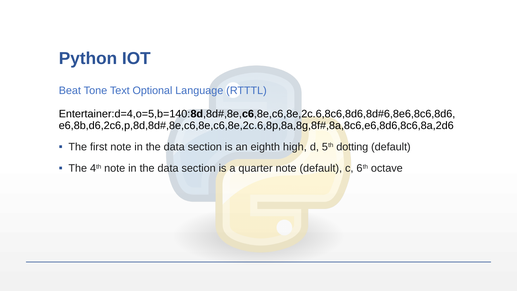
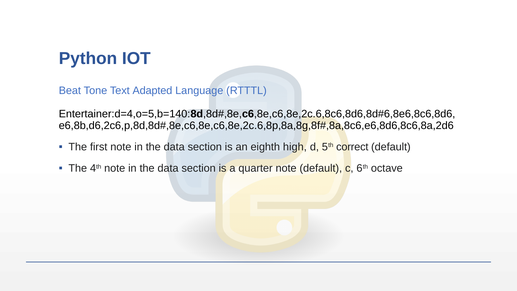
Optional: Optional -> Adapted
dotting: dotting -> correct
